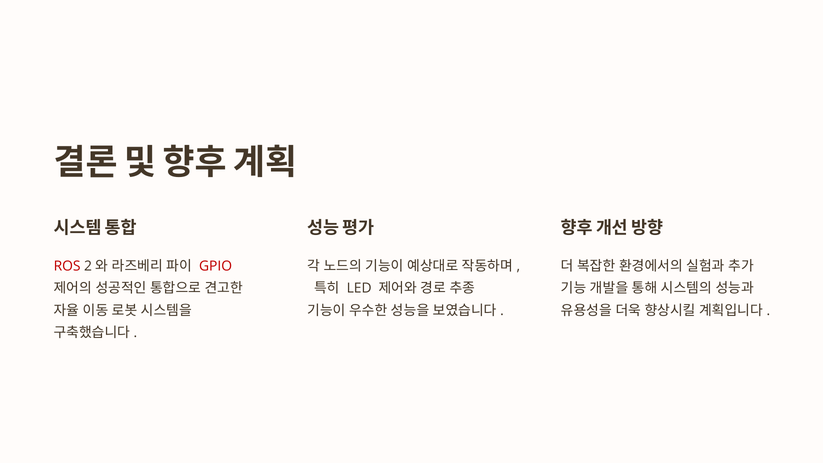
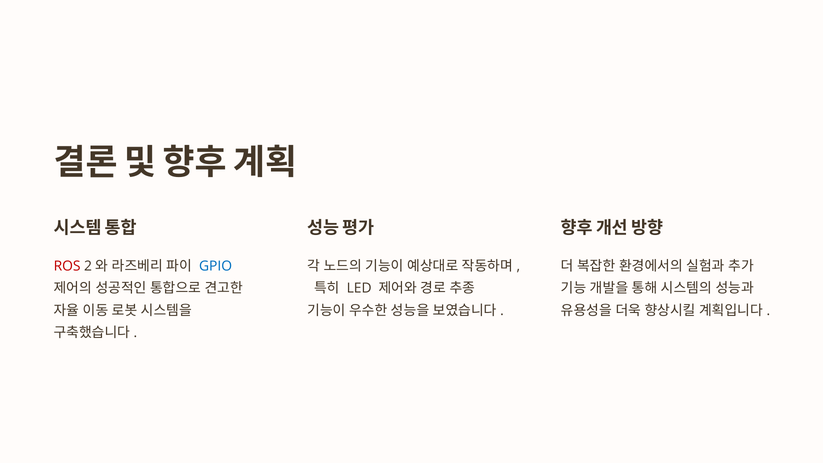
GPIO colour: red -> blue
